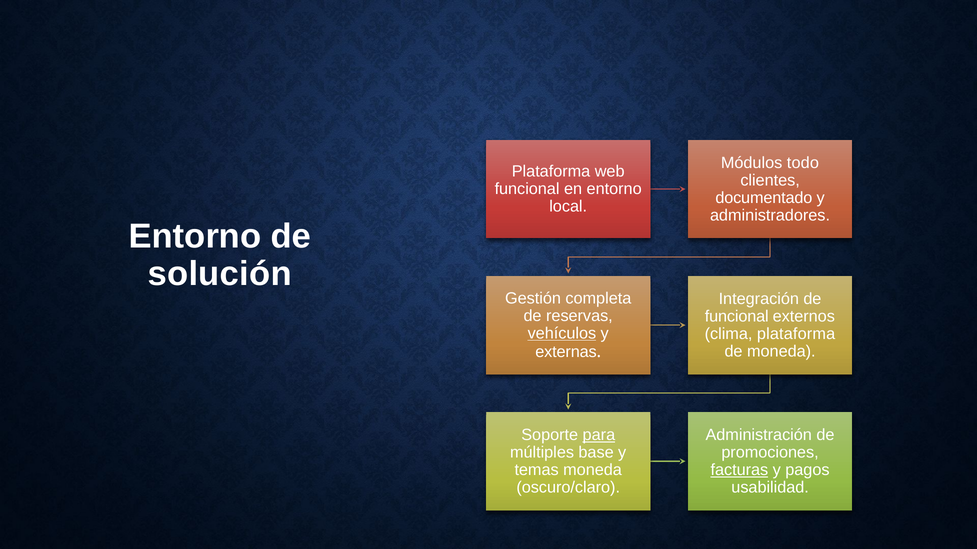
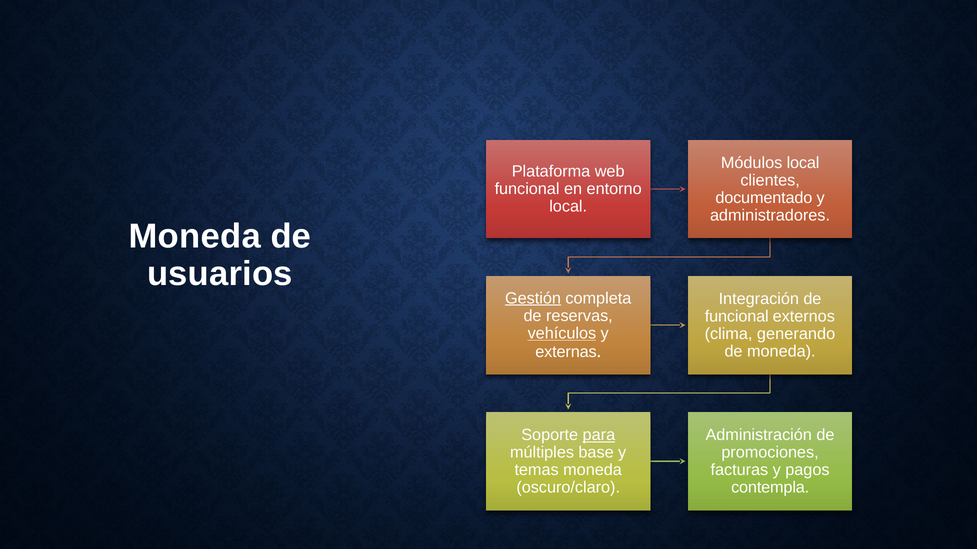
Módulos todo: todo -> local
Entorno at (195, 237): Entorno -> Moneda
solución: solución -> usuarios
Gestión underline: none -> present
clima plataforma: plataforma -> generando
facturas underline: present -> none
usabilidad: usabilidad -> contempla
